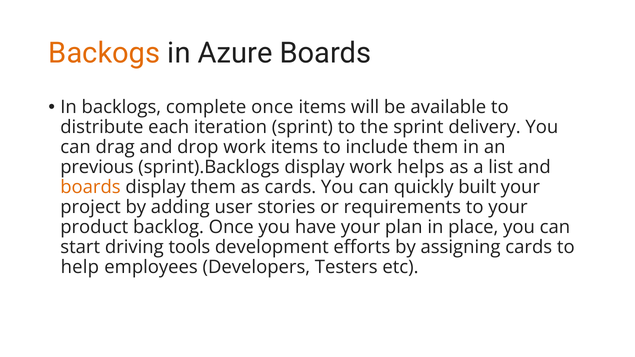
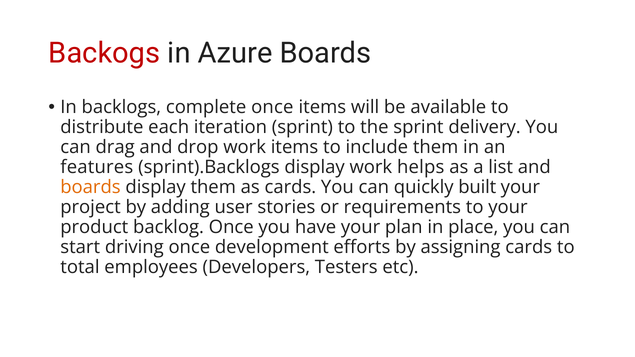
Backogs colour: orange -> red
previous: previous -> features
driving tools: tools -> once
help: help -> total
